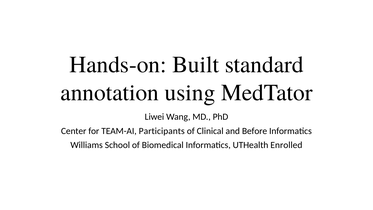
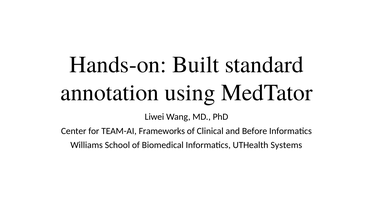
Participants: Participants -> Frameworks
Enrolled: Enrolled -> Systems
